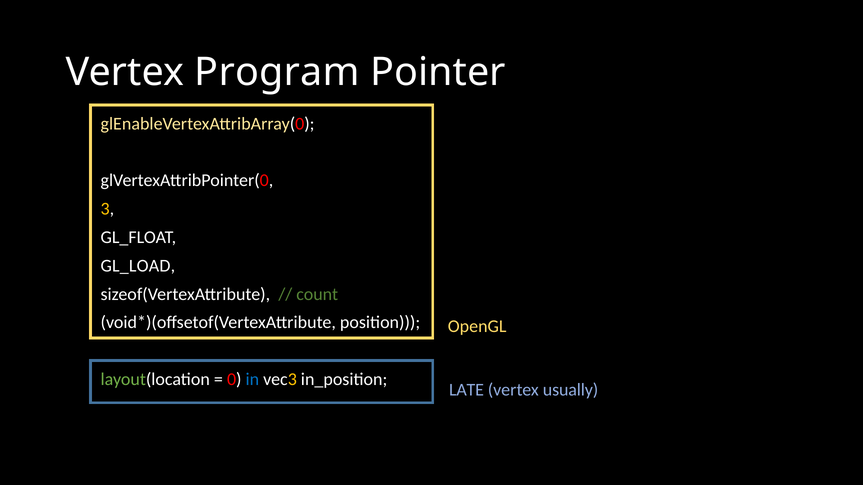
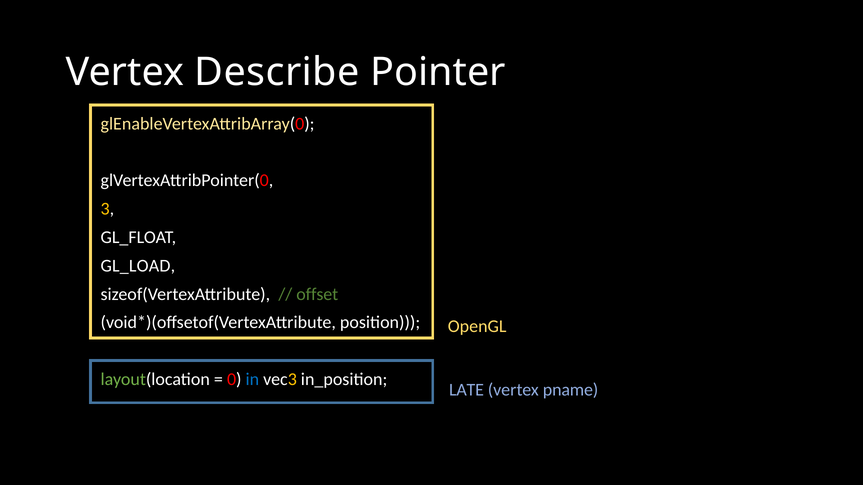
Program: Program -> Describe
count: count -> offset
usually: usually -> pname
